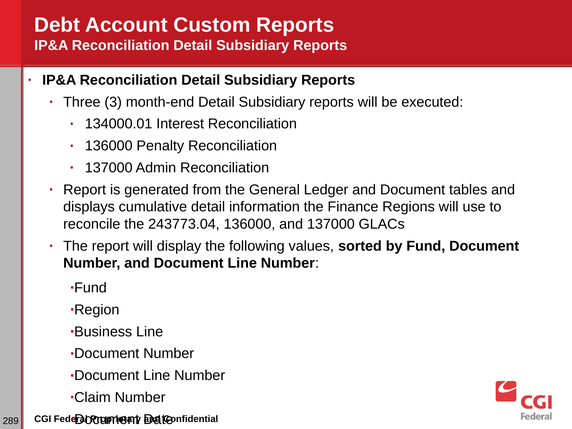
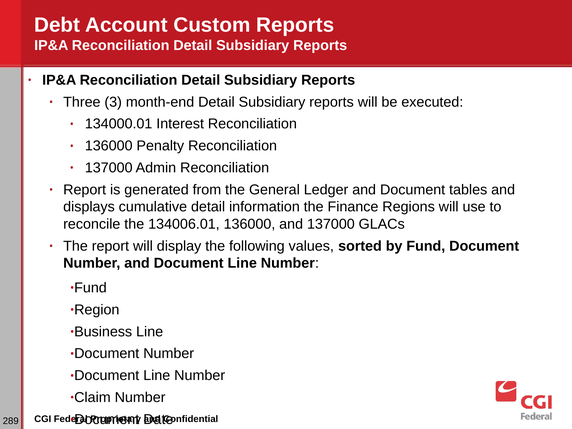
243773.04: 243773.04 -> 134006.01
